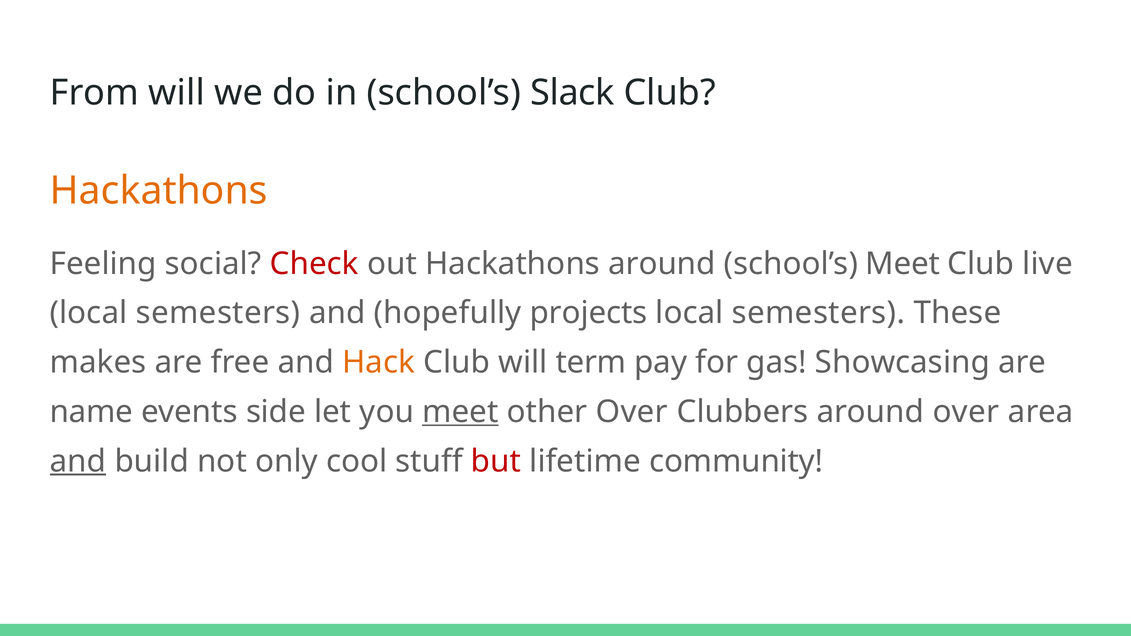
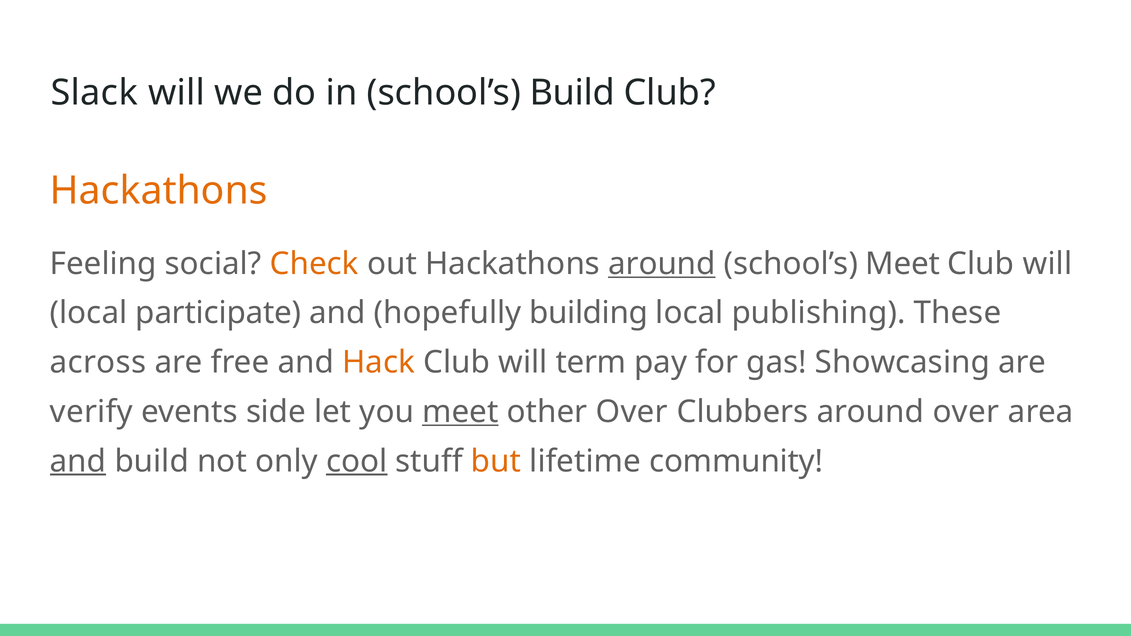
From: From -> Slack
school’s Slack: Slack -> Build
Check colour: red -> orange
around at (662, 264) underline: none -> present
live at (1048, 264): live -> will
semesters at (218, 313): semesters -> participate
projects: projects -> building
semesters at (818, 313): semesters -> publishing
makes: makes -> across
name: name -> verify
cool underline: none -> present
but colour: red -> orange
